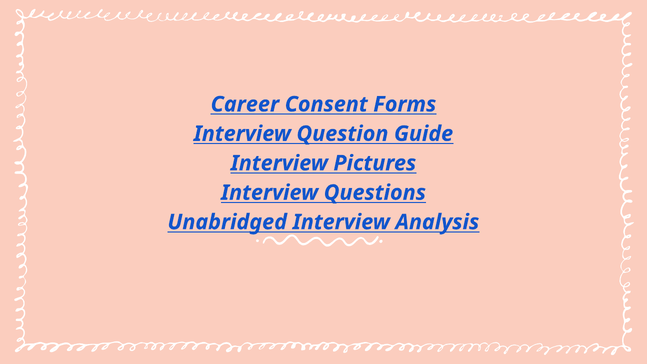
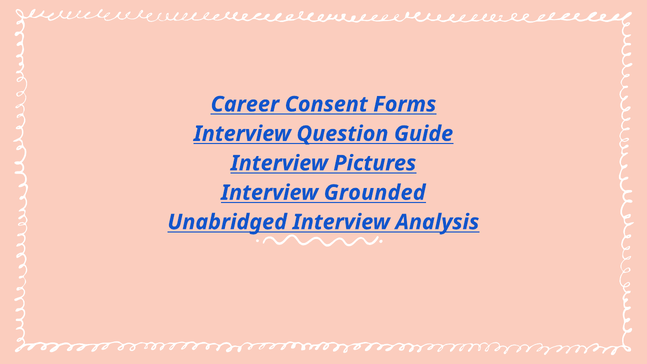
Questions: Questions -> Grounded
